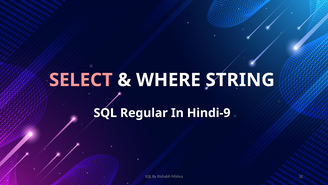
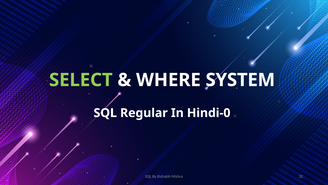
SELECT colour: pink -> light green
STRING: STRING -> SYSTEM
Hindi-9: Hindi-9 -> Hindi-0
